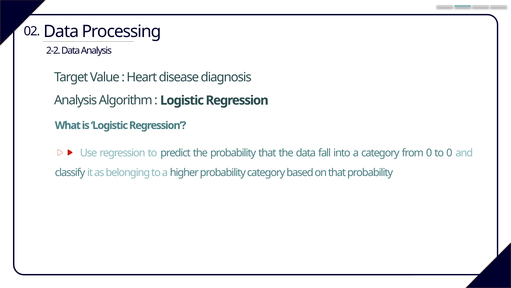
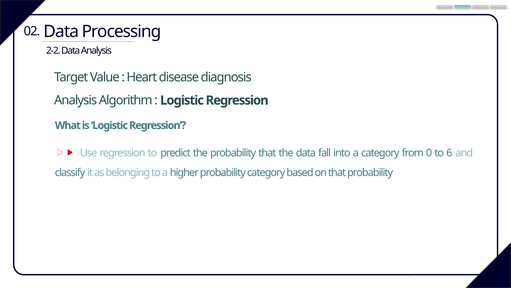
to 0: 0 -> 6
